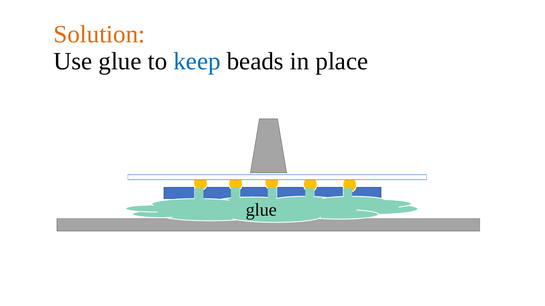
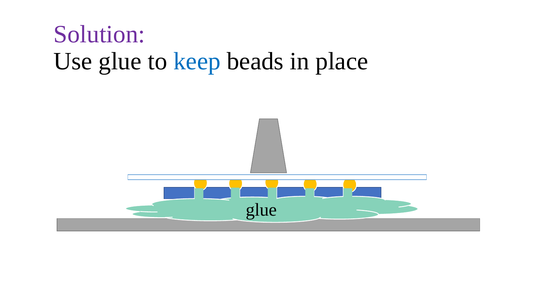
Solution colour: orange -> purple
